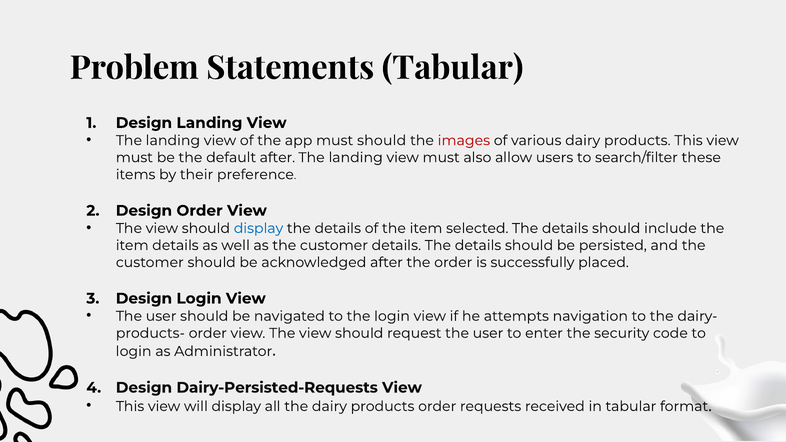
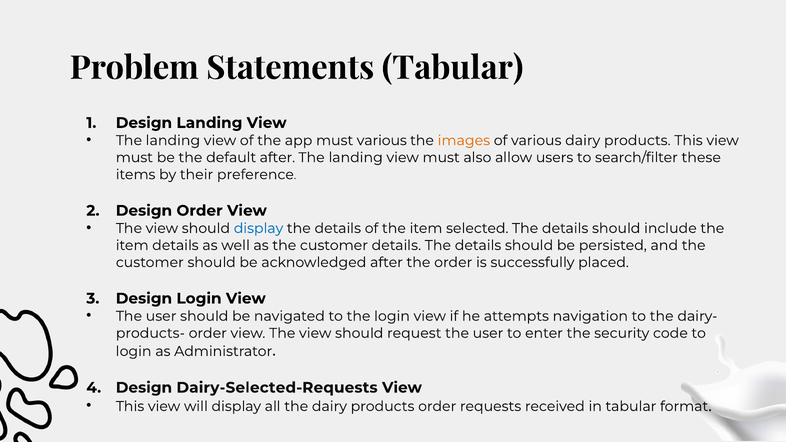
must should: should -> various
images colour: red -> orange
Dairy-Persisted-Requests: Dairy-Persisted-Requests -> Dairy-Selected-Requests
